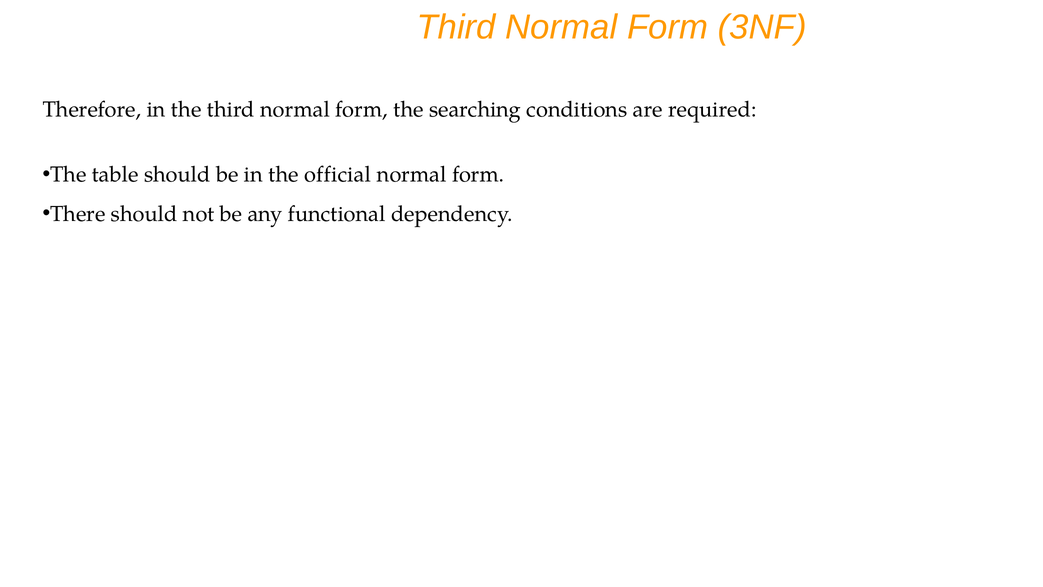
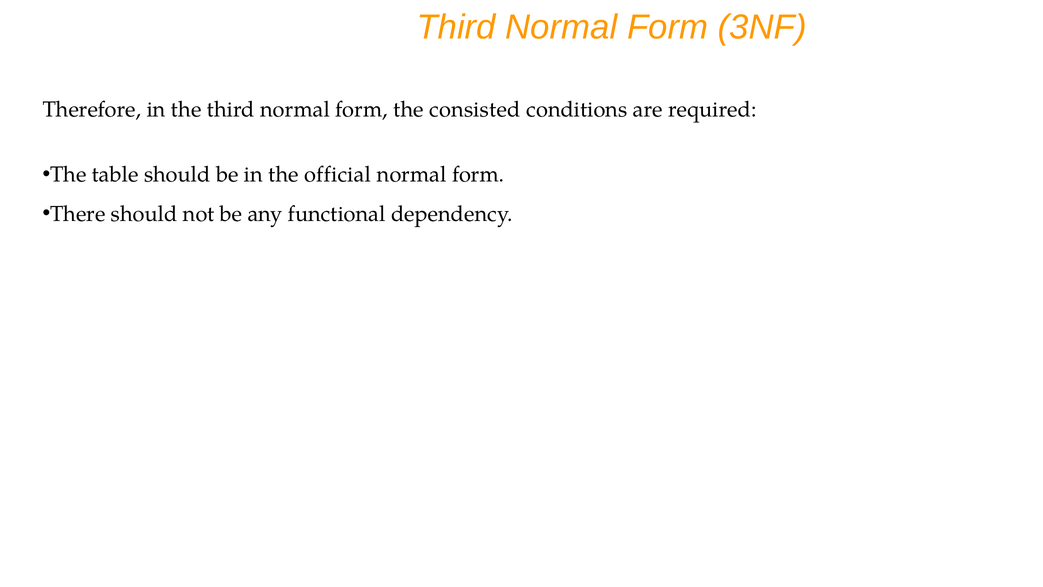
searching: searching -> consisted
